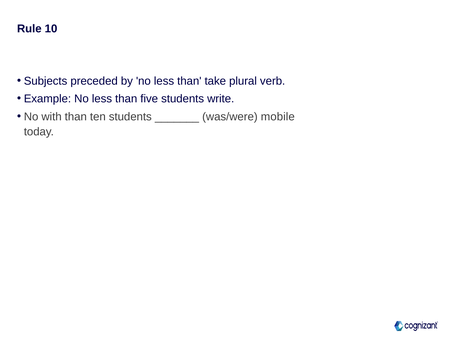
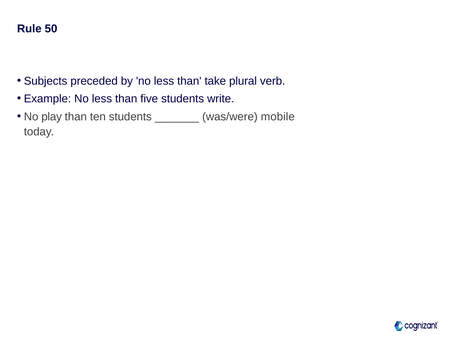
10: 10 -> 50
with: with -> play
